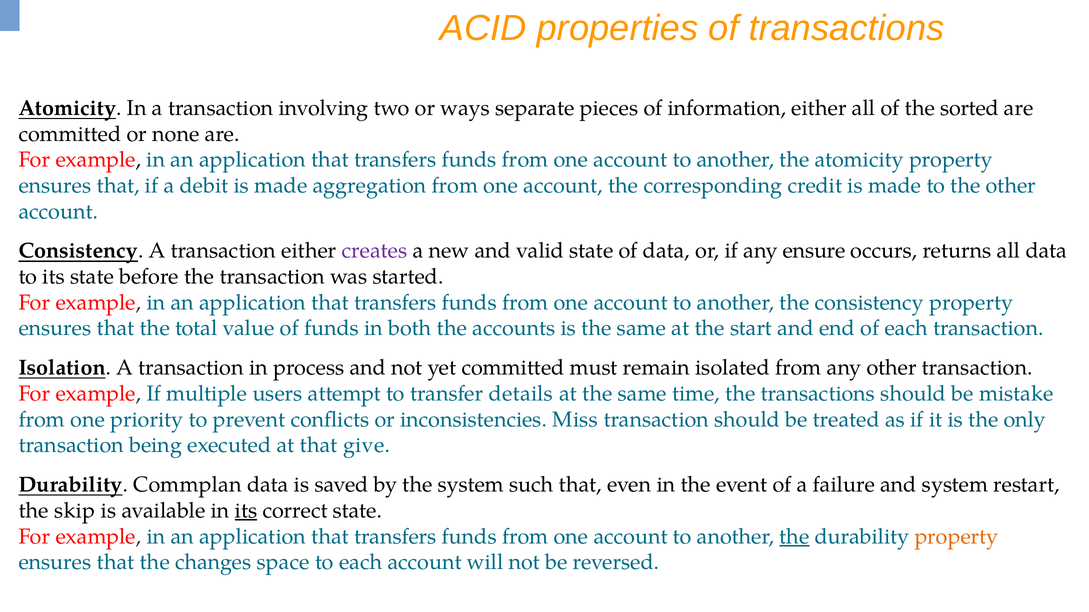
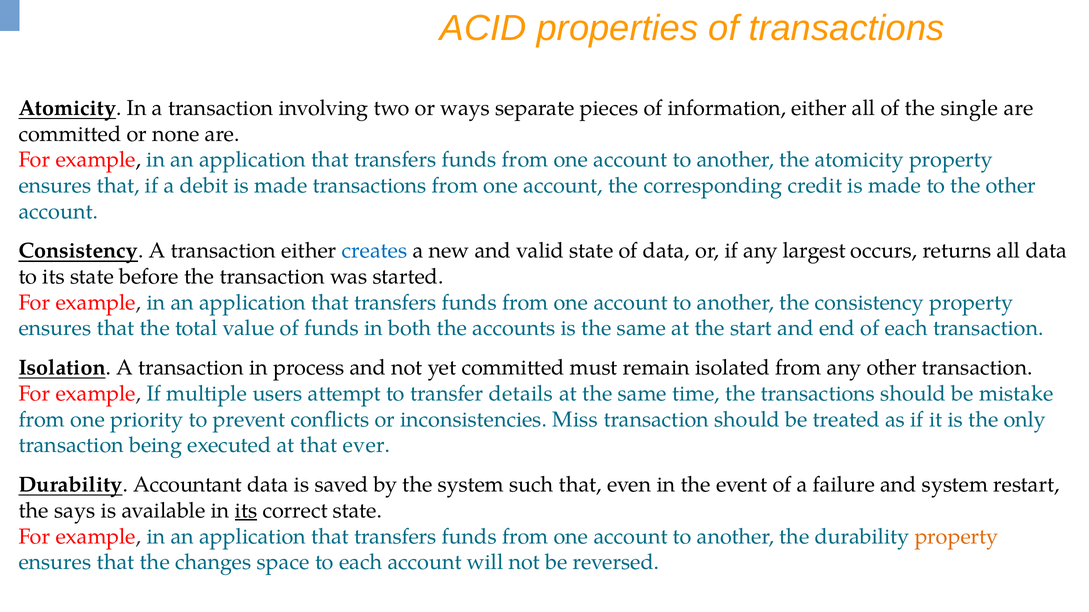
sorted: sorted -> single
made aggregation: aggregation -> transactions
creates colour: purple -> blue
ensure: ensure -> largest
give: give -> ever
Commplan: Commplan -> Accountant
skip: skip -> says
the at (794, 537) underline: present -> none
